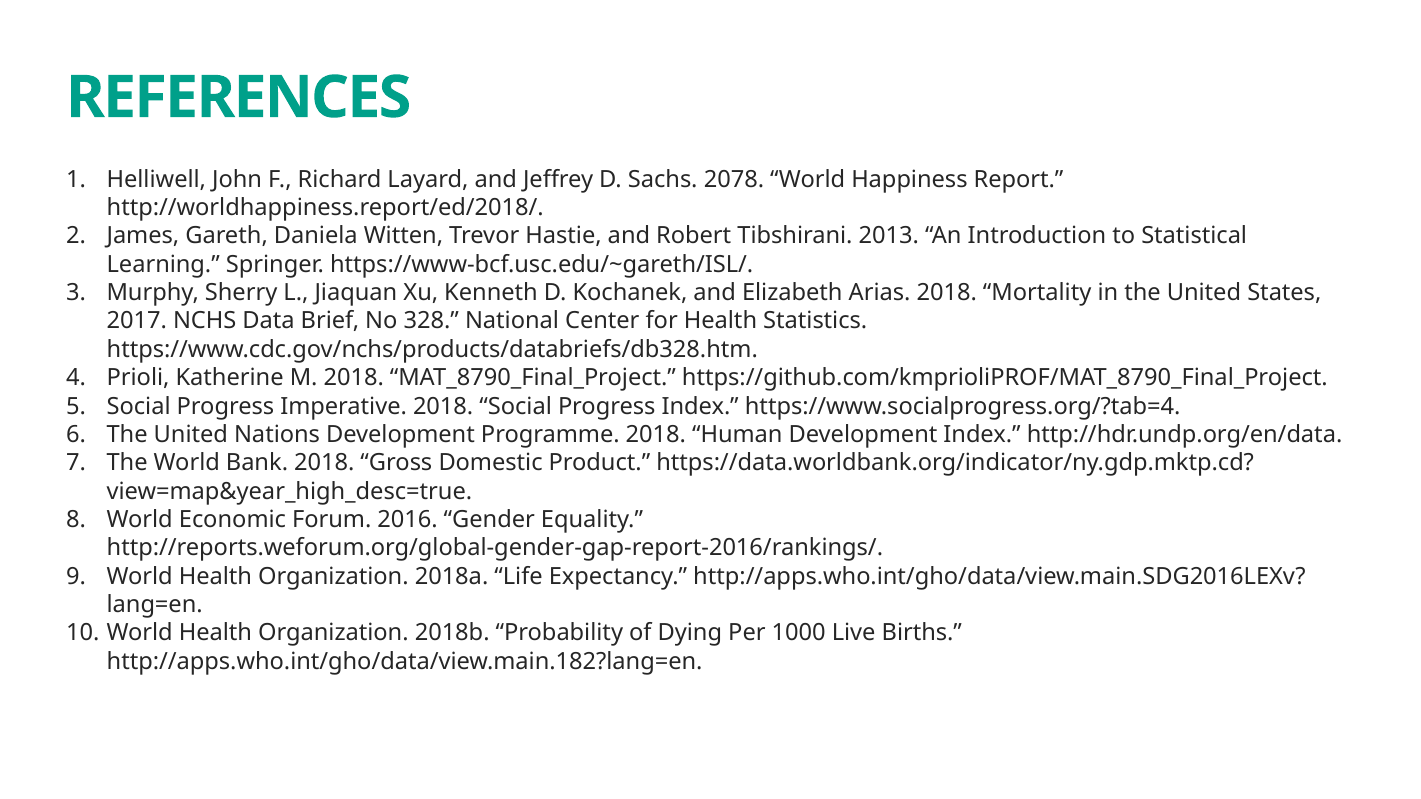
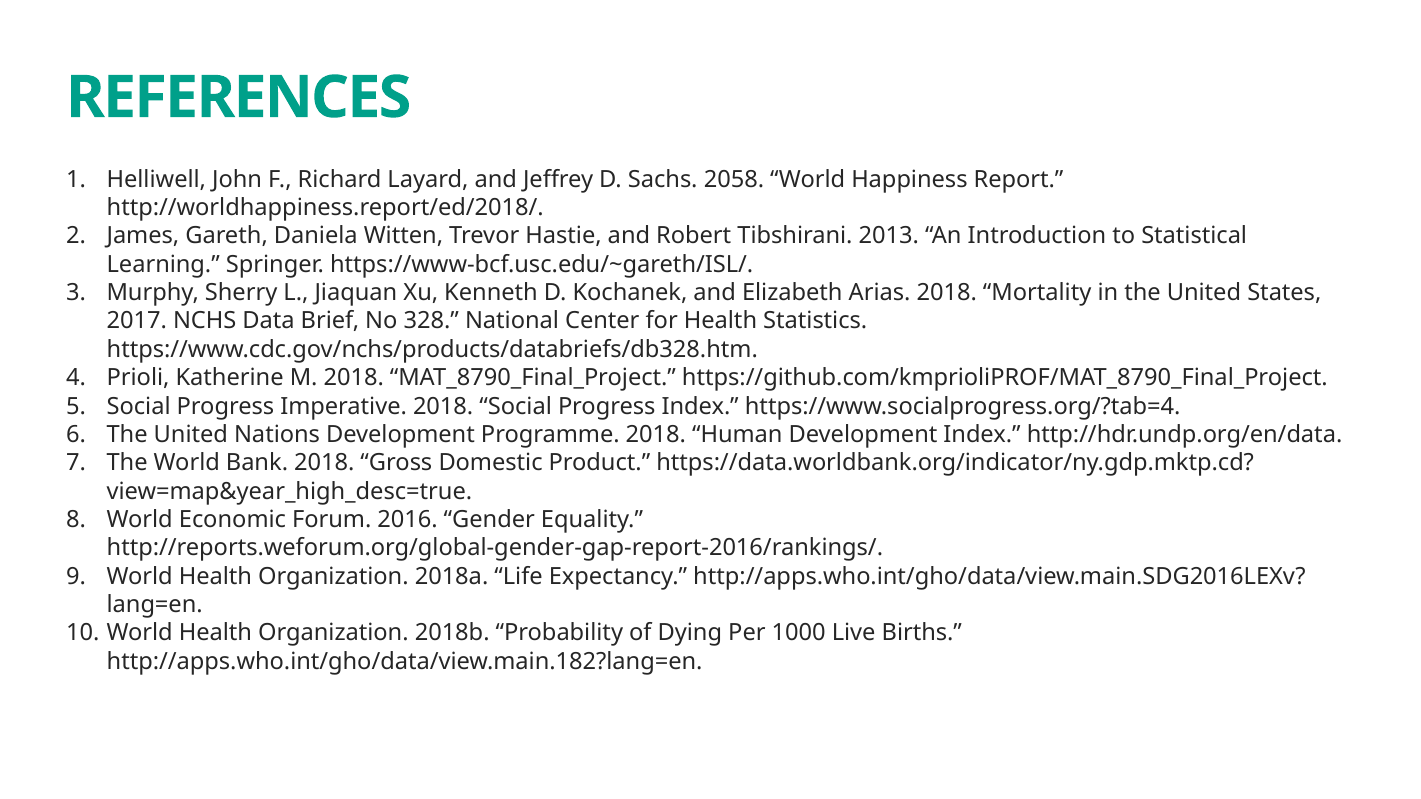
2078: 2078 -> 2058
